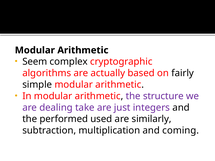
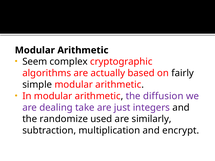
structure: structure -> diffusion
performed: performed -> randomize
coming: coming -> encrypt
